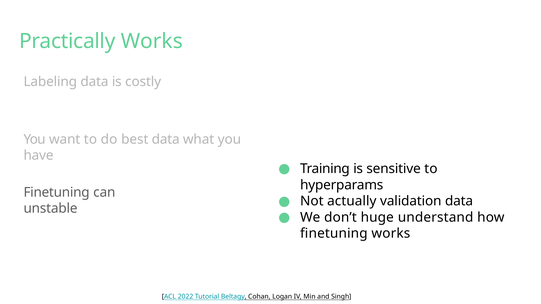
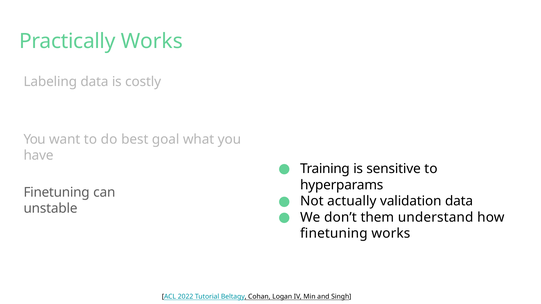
best data: data -> goal
huge: huge -> them
